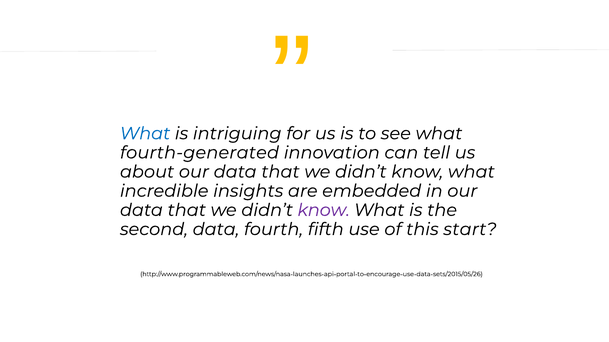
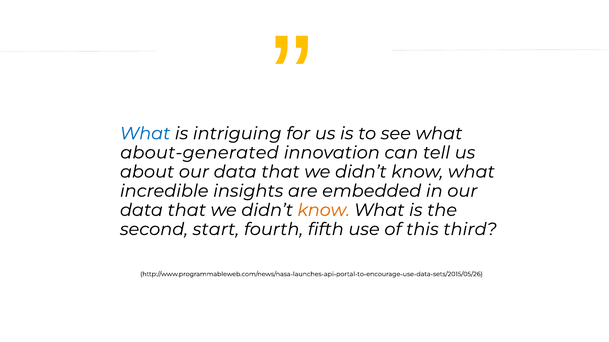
fourth-generated: fourth-generated -> about-generated
know at (324, 210) colour: purple -> orange
second data: data -> start
start: start -> third
